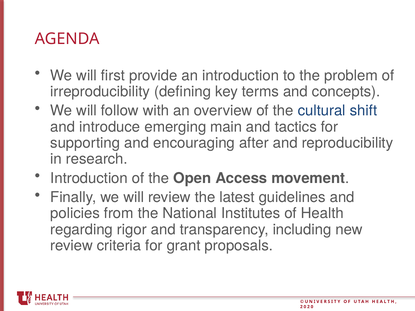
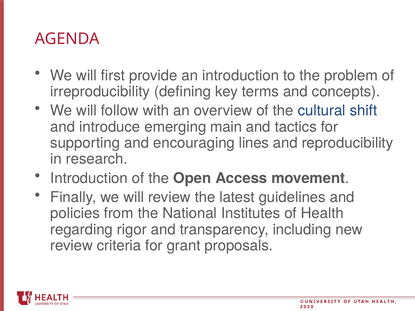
after: after -> lines
